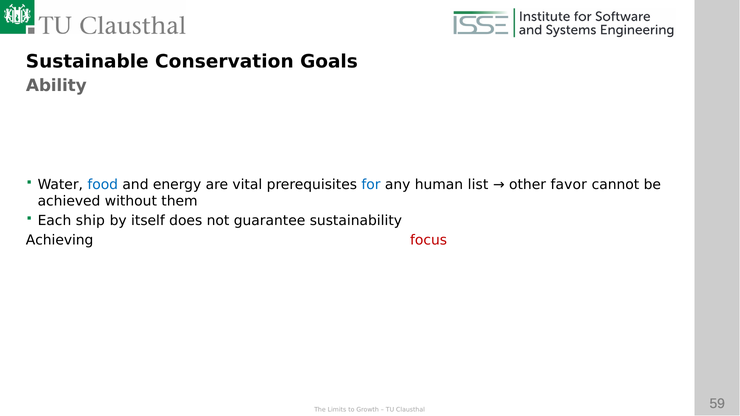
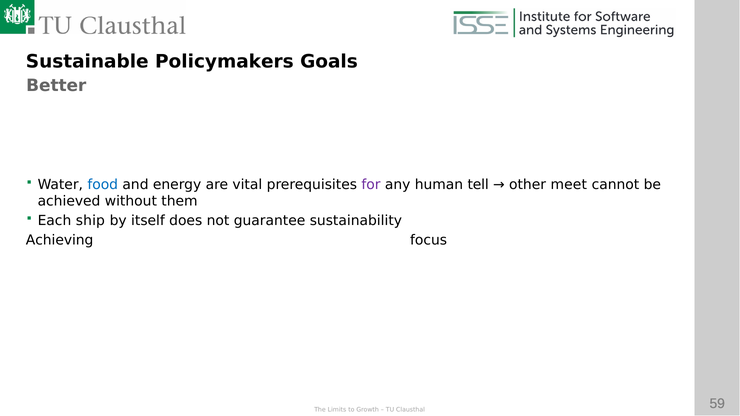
Conservation: Conservation -> Policymakers
Ability: Ability -> Better
for colour: blue -> purple
list: list -> tell
favor: favor -> meet
focus colour: red -> black
